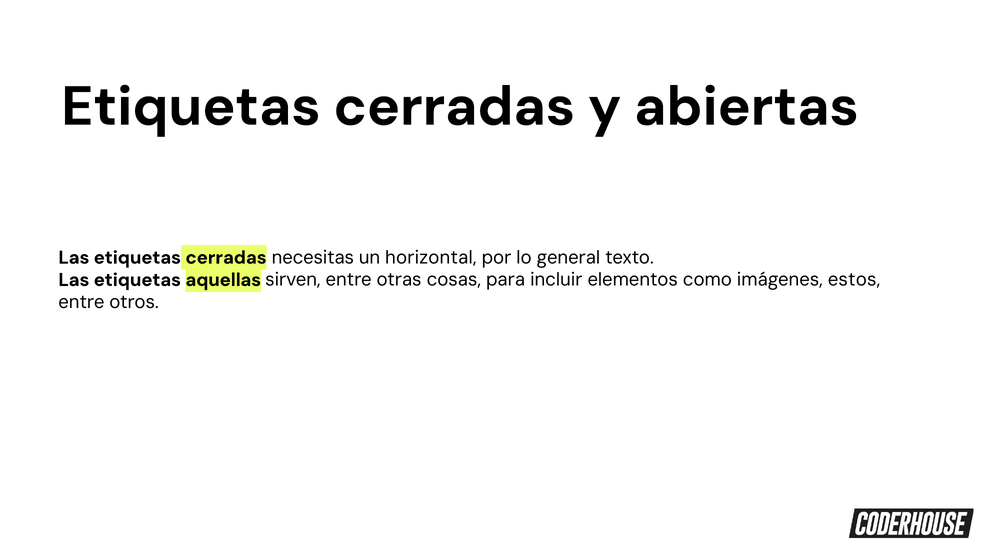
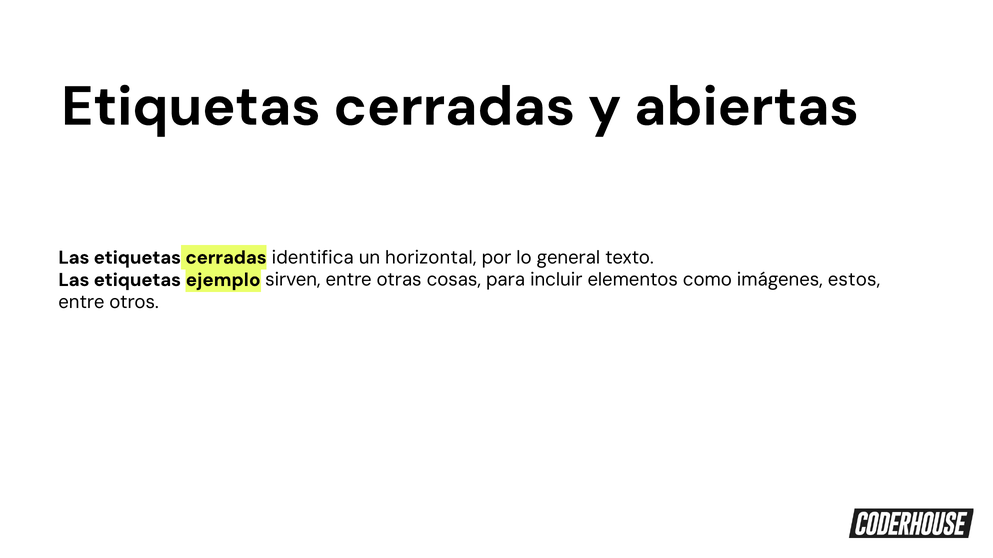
necesitas: necesitas -> identifica
aquellas: aquellas -> ejemplo
